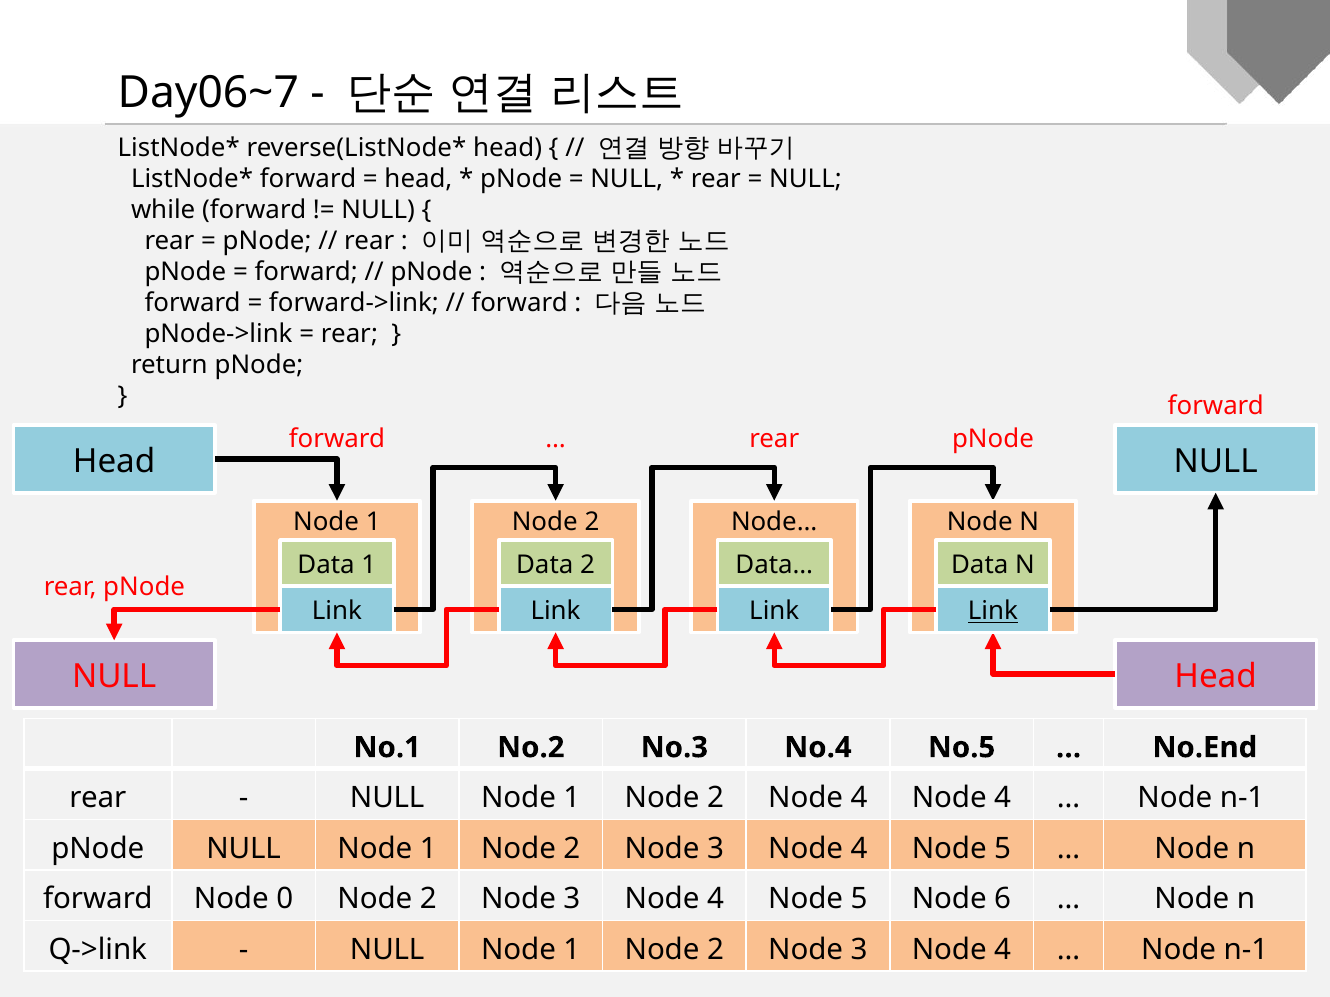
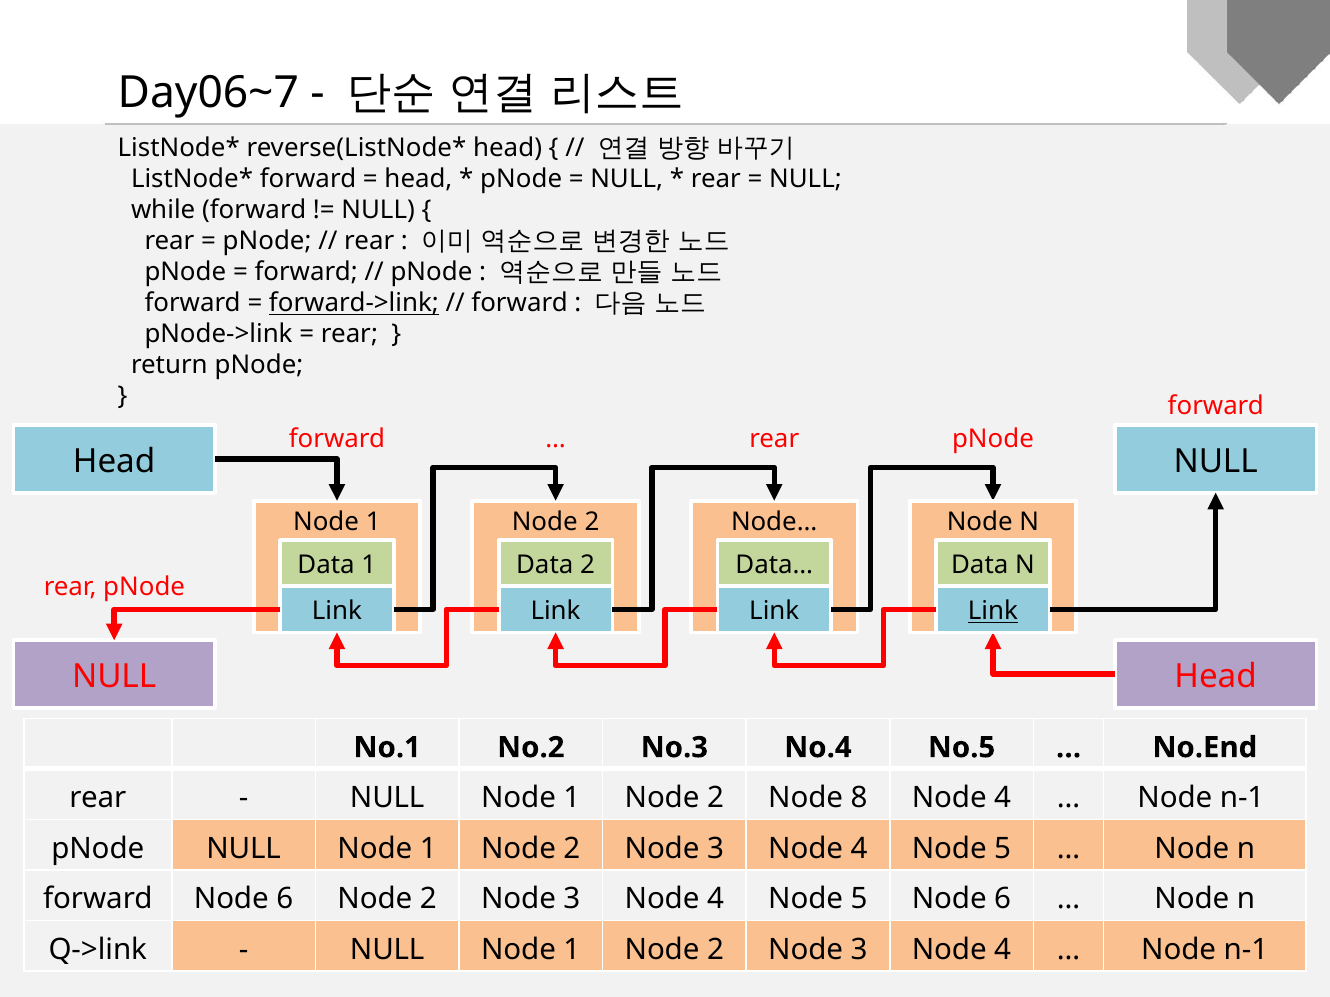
forward->link underline: none -> present
2 Node 4: 4 -> 8
forward Node 0: 0 -> 6
